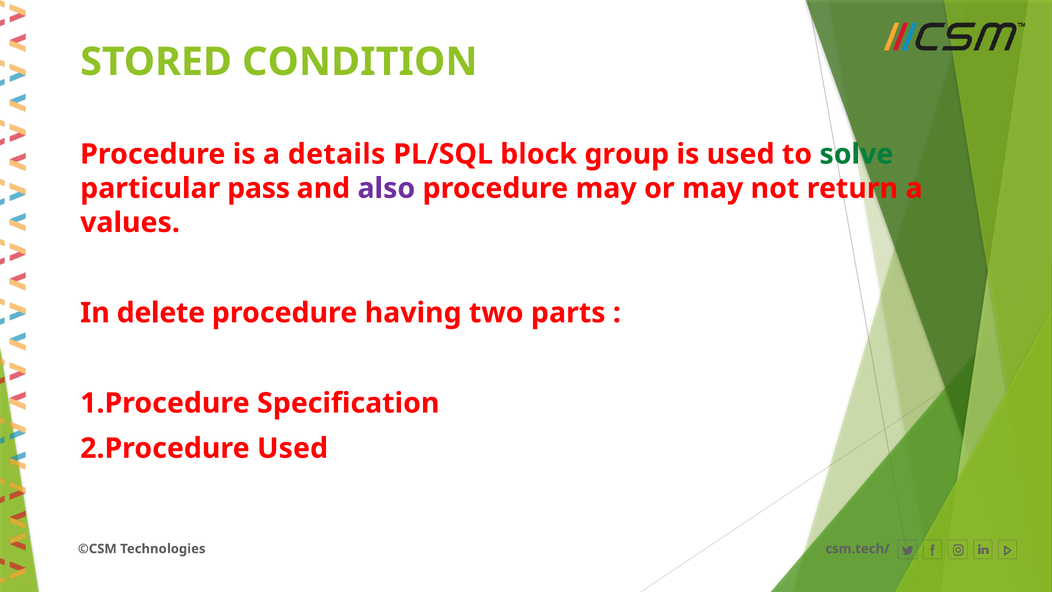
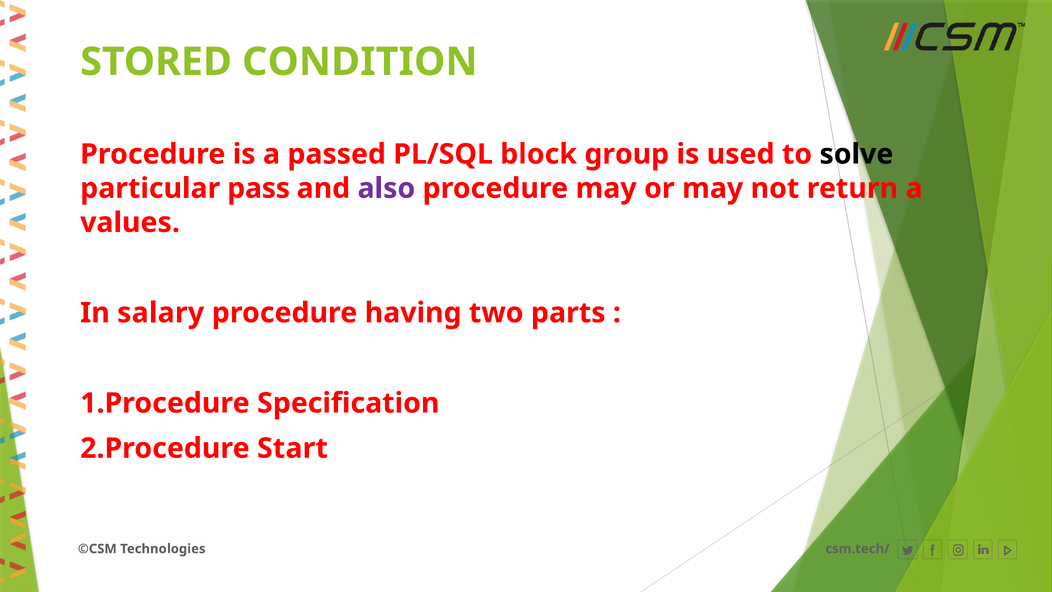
details: details -> passed
solve colour: green -> black
delete: delete -> salary
2.Procedure Used: Used -> Start
